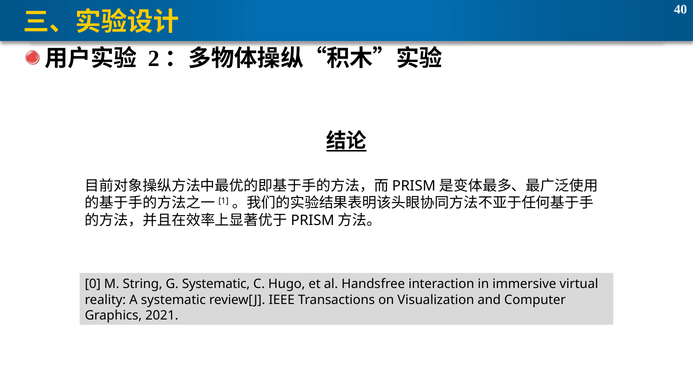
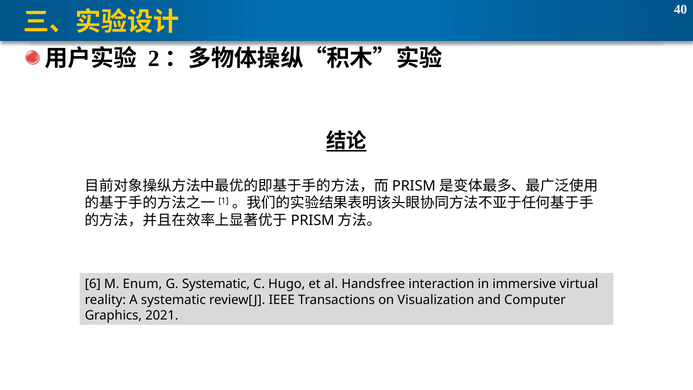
0: 0 -> 6
String: String -> Enum
